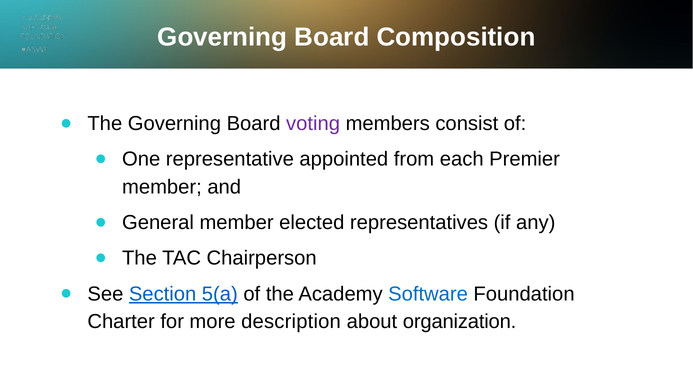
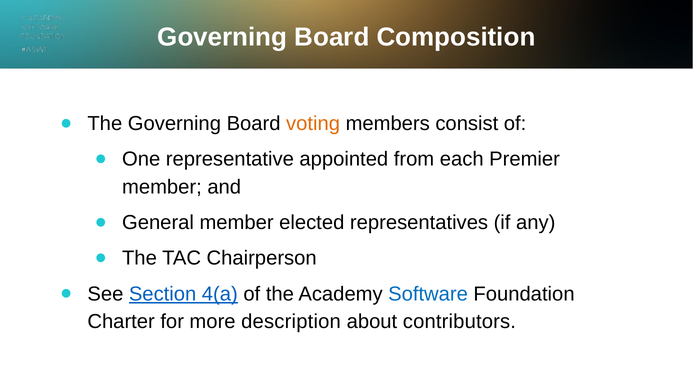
voting colour: purple -> orange
5(a: 5(a -> 4(a
organization: organization -> contributors
